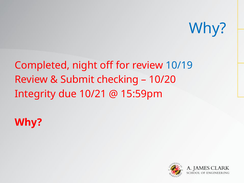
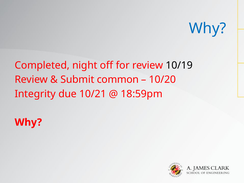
10/19 colour: blue -> black
checking: checking -> common
15:59pm: 15:59pm -> 18:59pm
